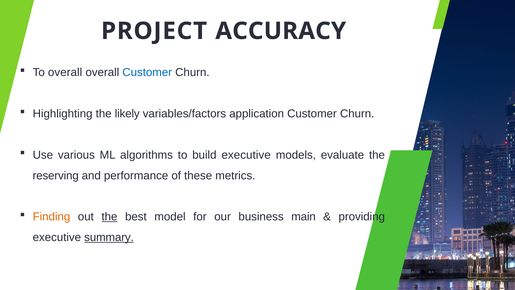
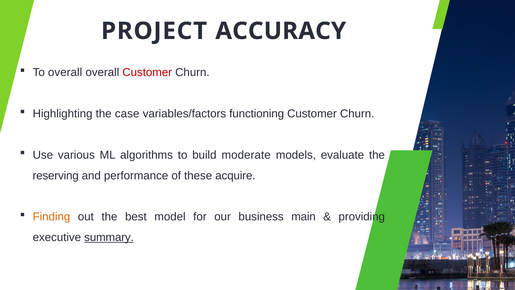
Customer at (147, 72) colour: blue -> red
likely: likely -> case
application: application -> functioning
build executive: executive -> moderate
metrics: metrics -> acquire
the at (109, 217) underline: present -> none
